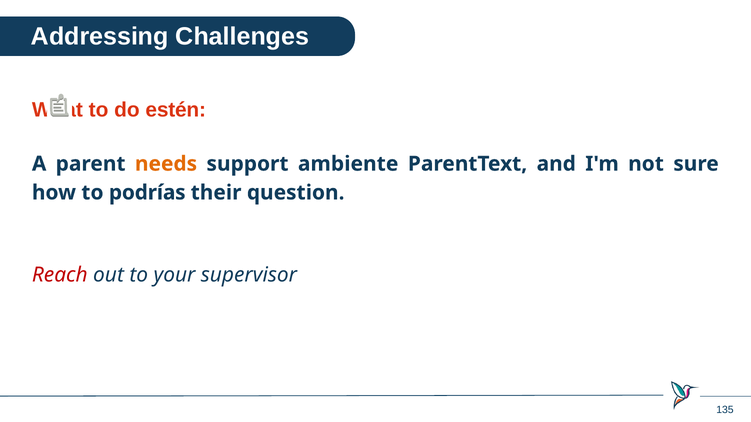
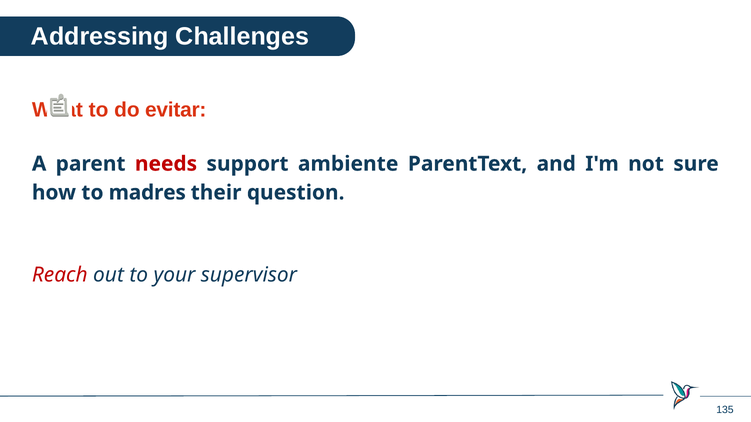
estén: estén -> evitar
needs colour: orange -> red
podrías: podrías -> madres
